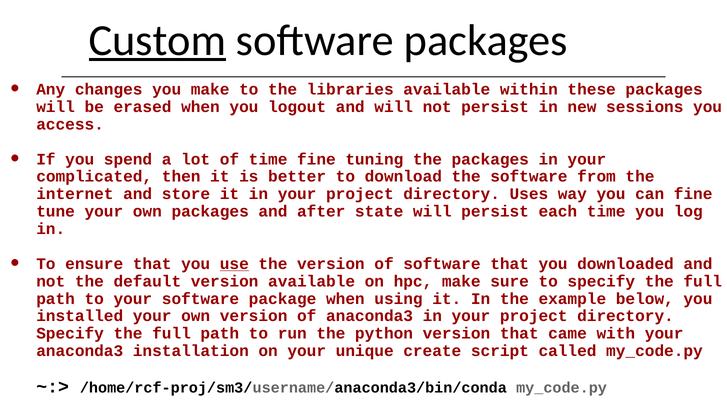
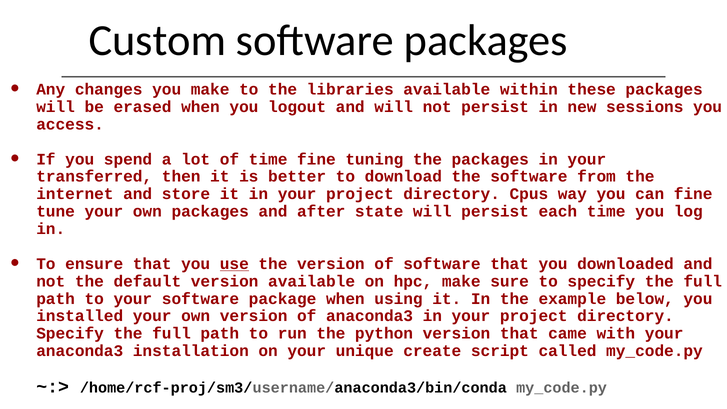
Custom underline: present -> none
complicated: complicated -> transferred
Uses: Uses -> Cpus
